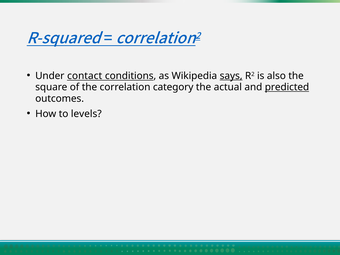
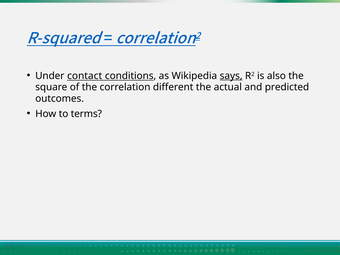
category: category -> different
predicted underline: present -> none
levels: levels -> terms
